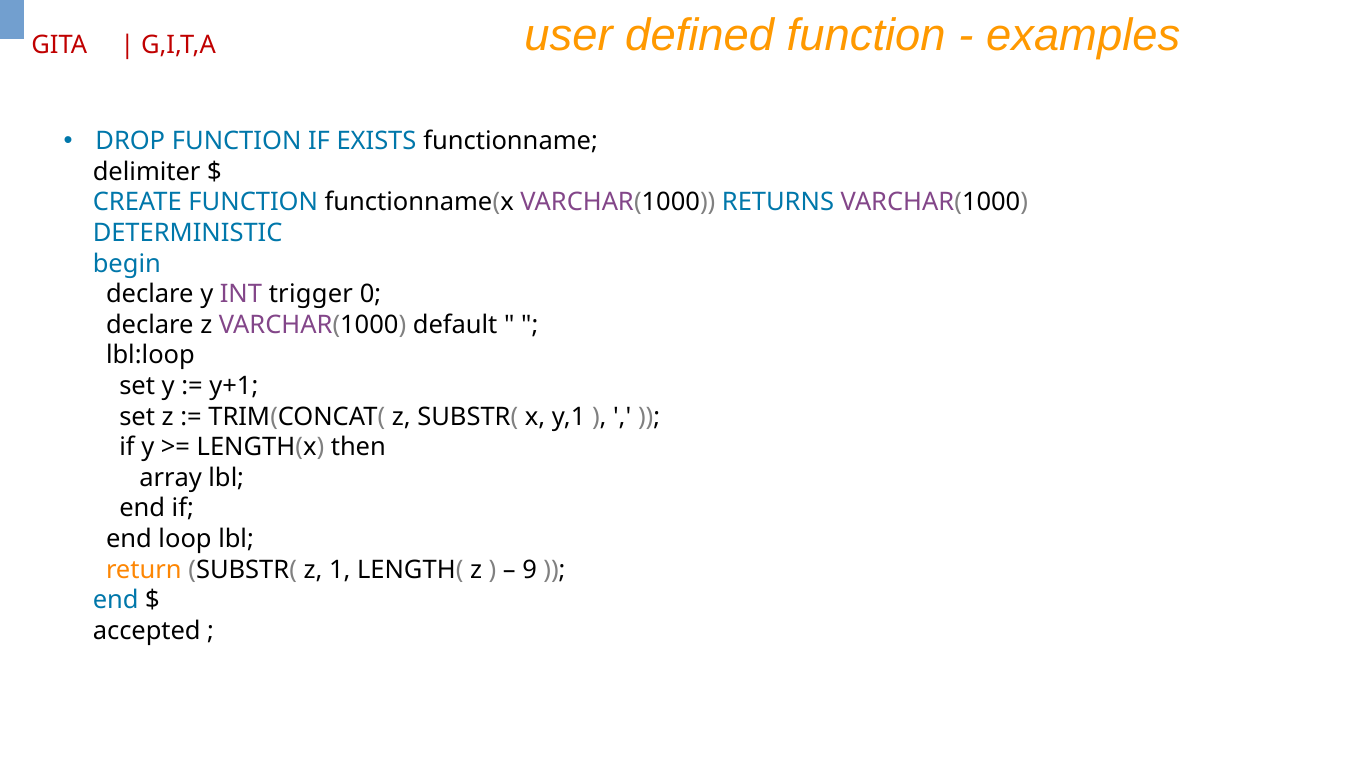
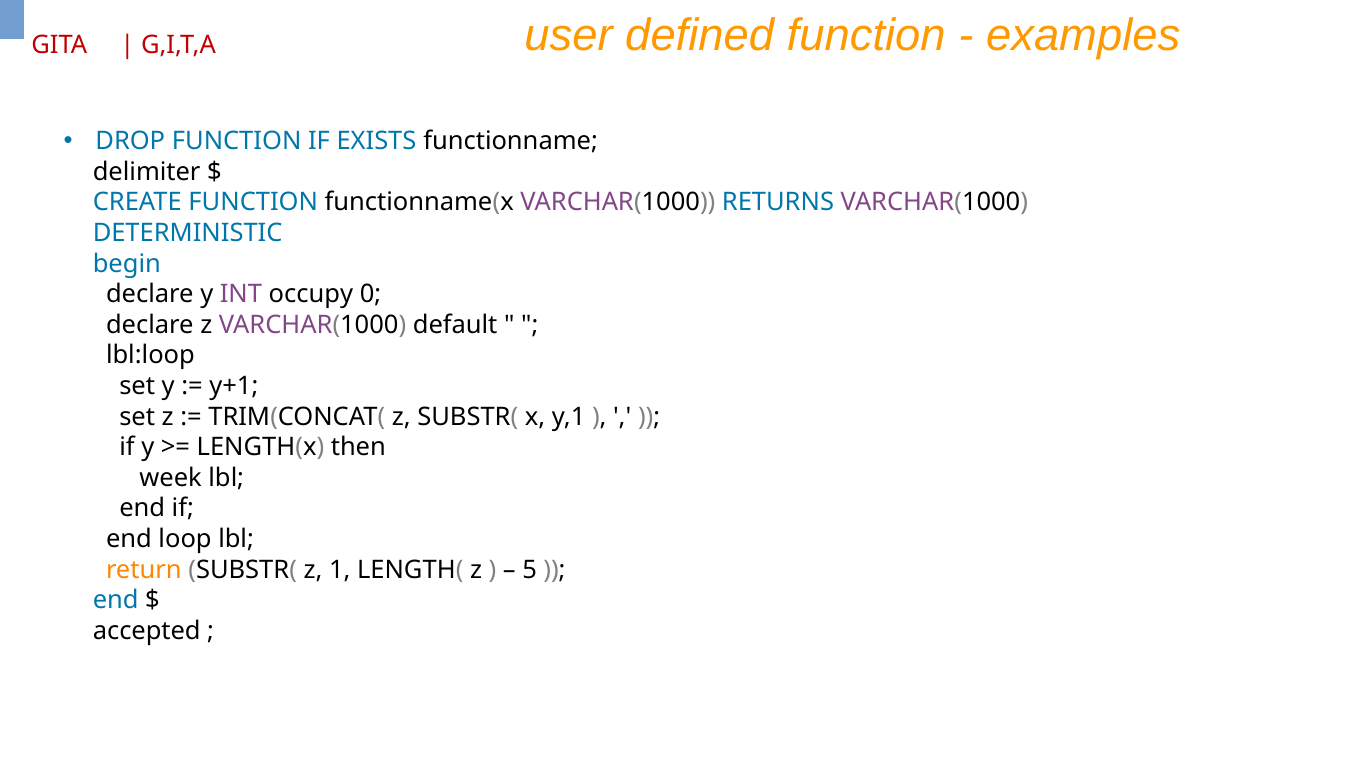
trigger: trigger -> occupy
array: array -> week
9: 9 -> 5
